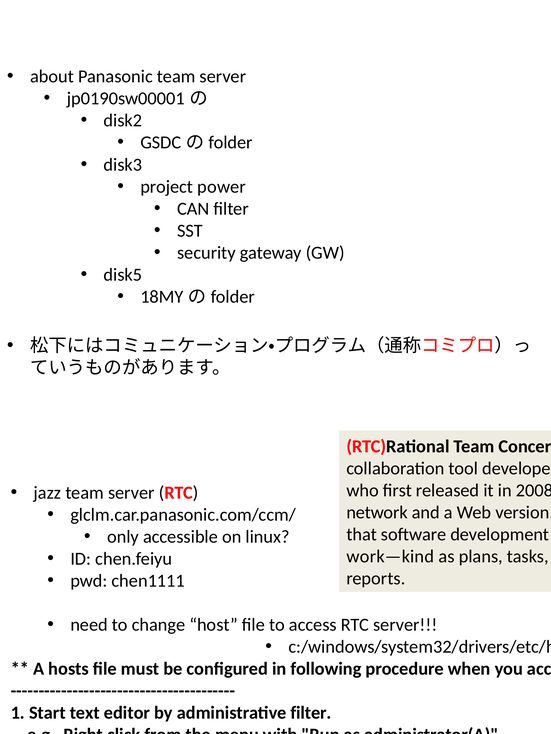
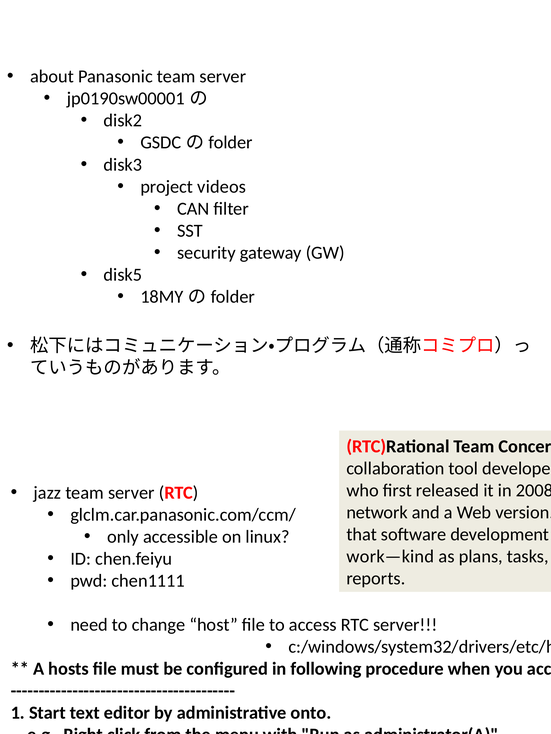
power: power -> videos
administrative filter: filter -> onto
